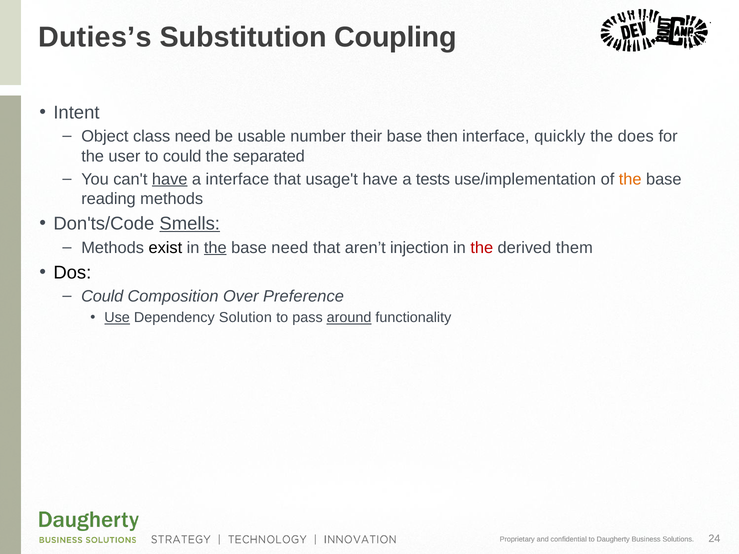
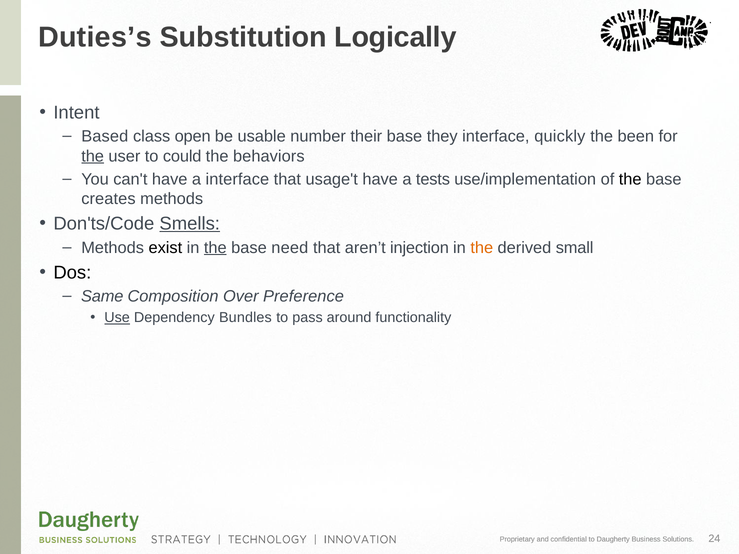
Coupling: Coupling -> Logically
Object: Object -> Based
class need: need -> open
then: then -> they
does: does -> been
the at (93, 156) underline: none -> present
separated: separated -> behaviors
have at (170, 179) underline: present -> none
the at (630, 179) colour: orange -> black
reading: reading -> creates
the at (482, 248) colour: red -> orange
them: them -> small
Could at (102, 297): Could -> Same
Solution: Solution -> Bundles
around underline: present -> none
